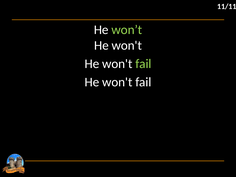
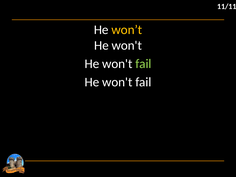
won’t colour: light green -> yellow
